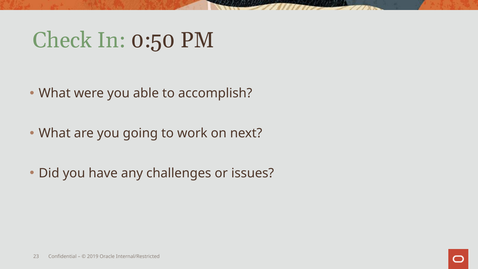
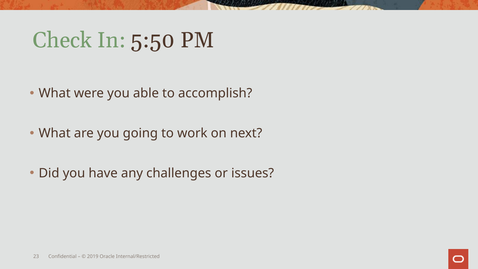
0:50: 0:50 -> 5:50
